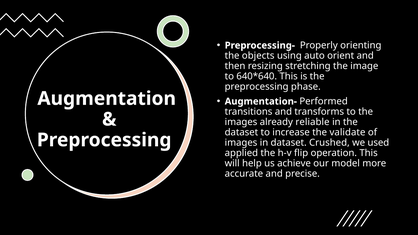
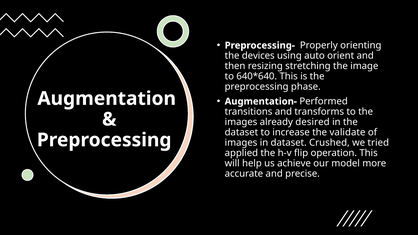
objects: objects -> devices
reliable: reliable -> desired
used: used -> tried
